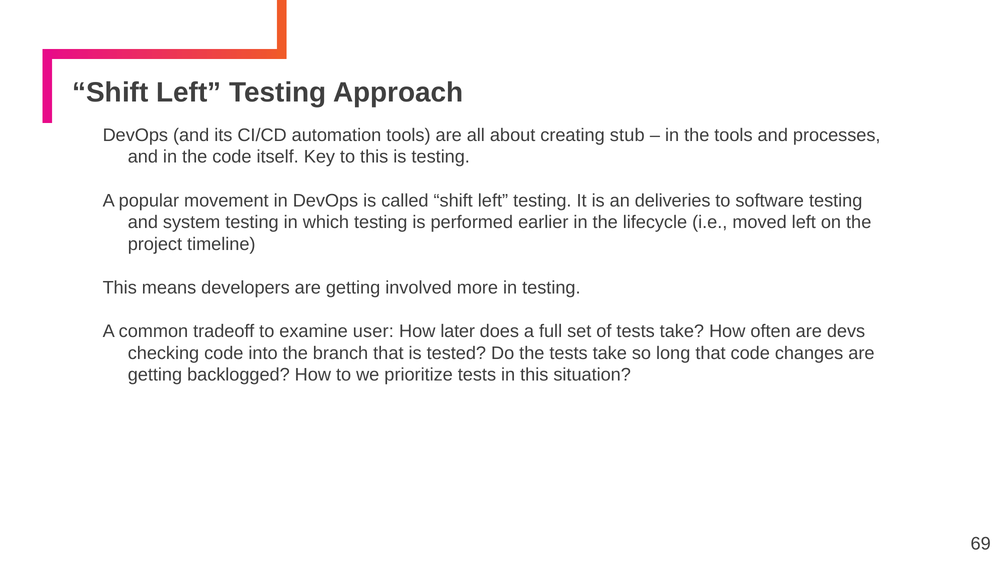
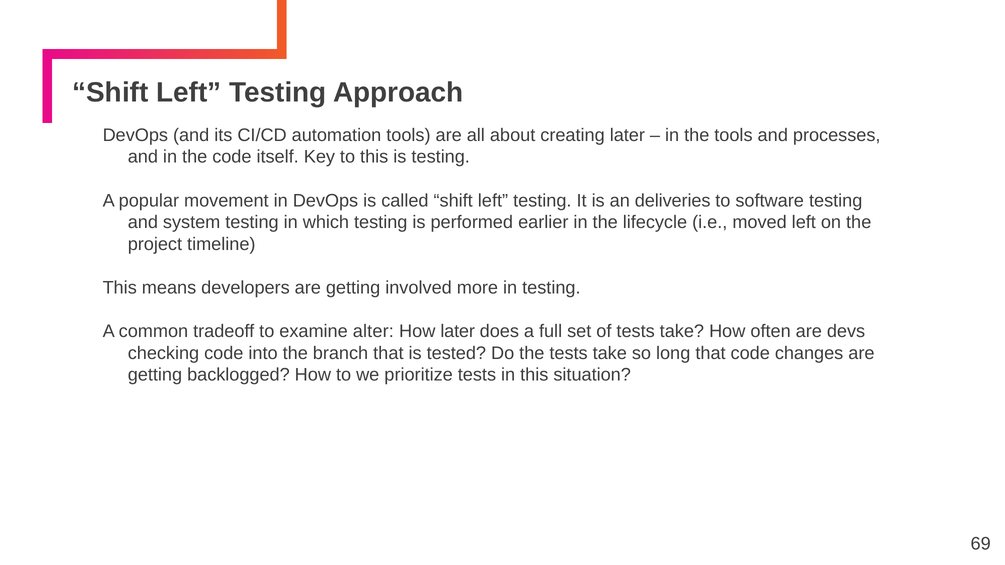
creating stub: stub -> later
user: user -> alter
